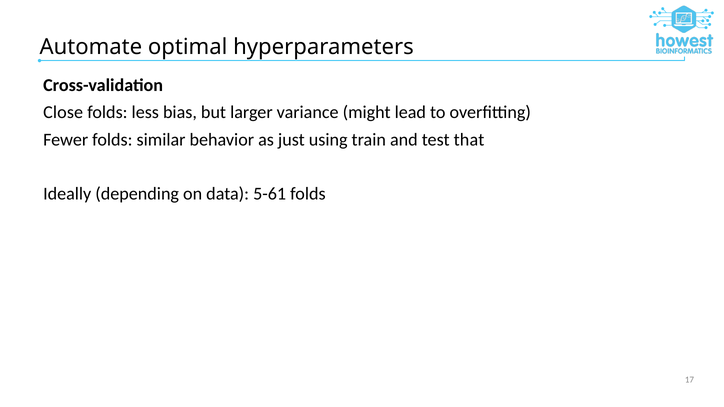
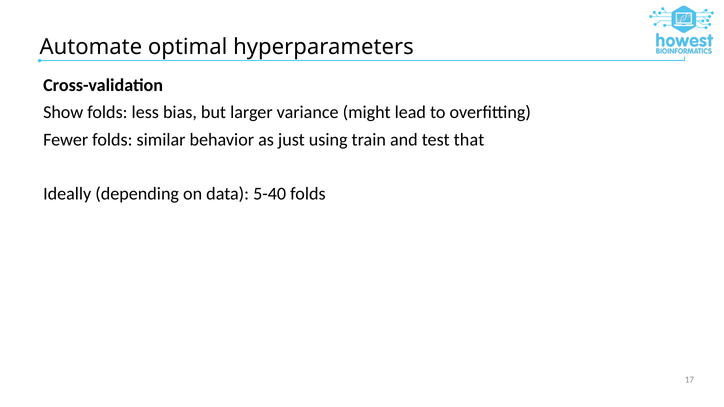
Close: Close -> Show
5-61: 5-61 -> 5-40
